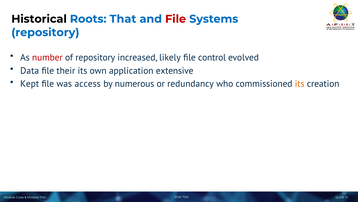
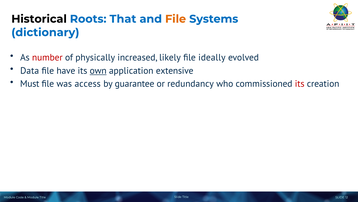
File at (176, 19) colour: red -> orange
repository at (45, 32): repository -> dictionary
of repository: repository -> physically
control: control -> ideally
their: their -> have
own underline: none -> present
Kept: Kept -> Must
numerous: numerous -> guarantee
its at (300, 84) colour: orange -> red
